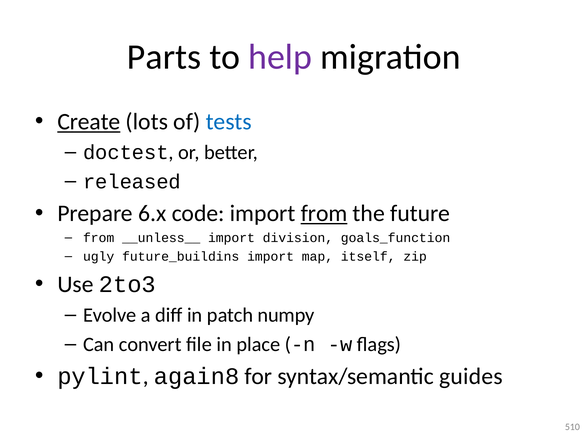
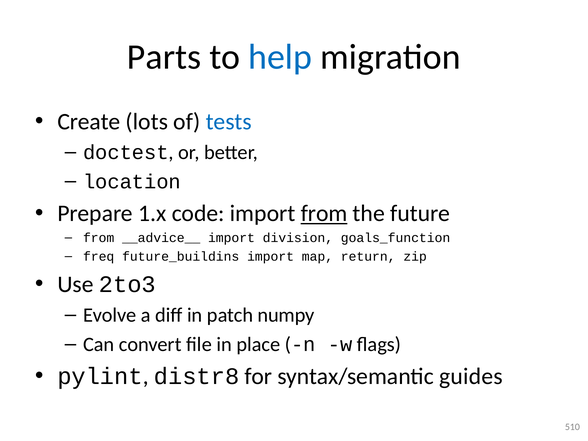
help colour: purple -> blue
Create underline: present -> none
released: released -> location
6.x: 6.x -> 1.x
__unless__: __unless__ -> __advice__
ugly: ugly -> freq
itself: itself -> return
again8: again8 -> distr8
